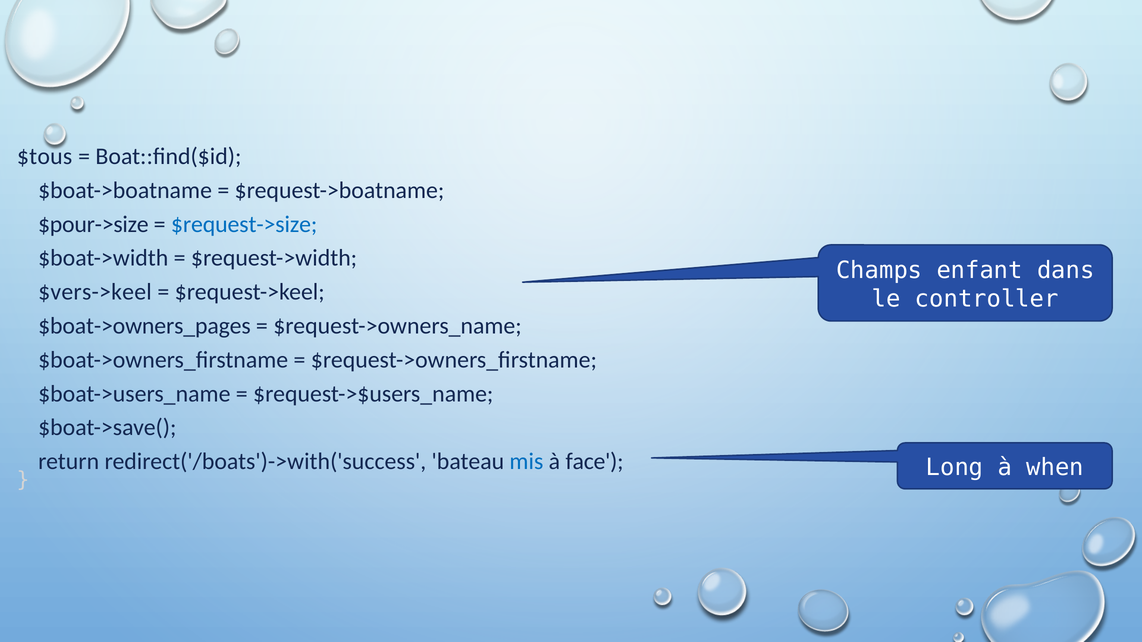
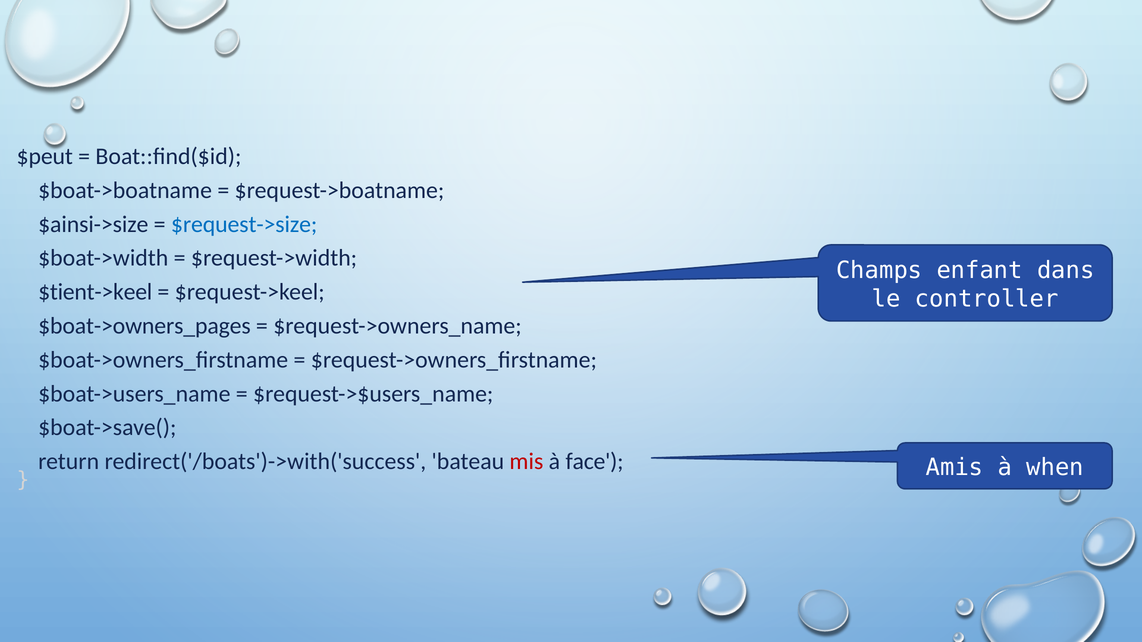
$tous: $tous -> $peut
$pour->size: $pour->size -> $ainsi->size
$vers->keel: $vers->keel -> $tient->keel
mis colour: blue -> red
Long: Long -> Amis
